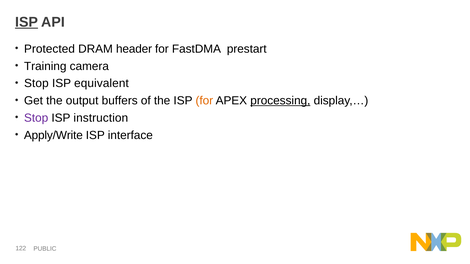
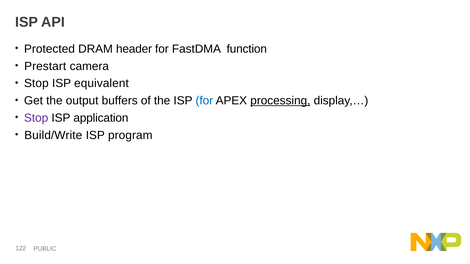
ISP at (26, 22) underline: present -> none
prestart: prestart -> function
Training: Training -> Prestart
for at (204, 101) colour: orange -> blue
instruction: instruction -> application
Apply/Write: Apply/Write -> Build/Write
interface: interface -> program
